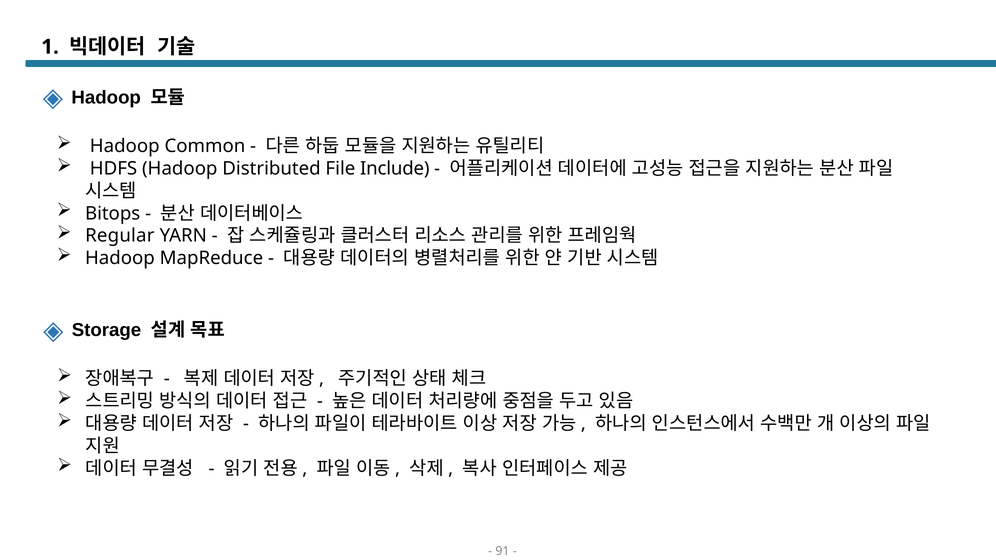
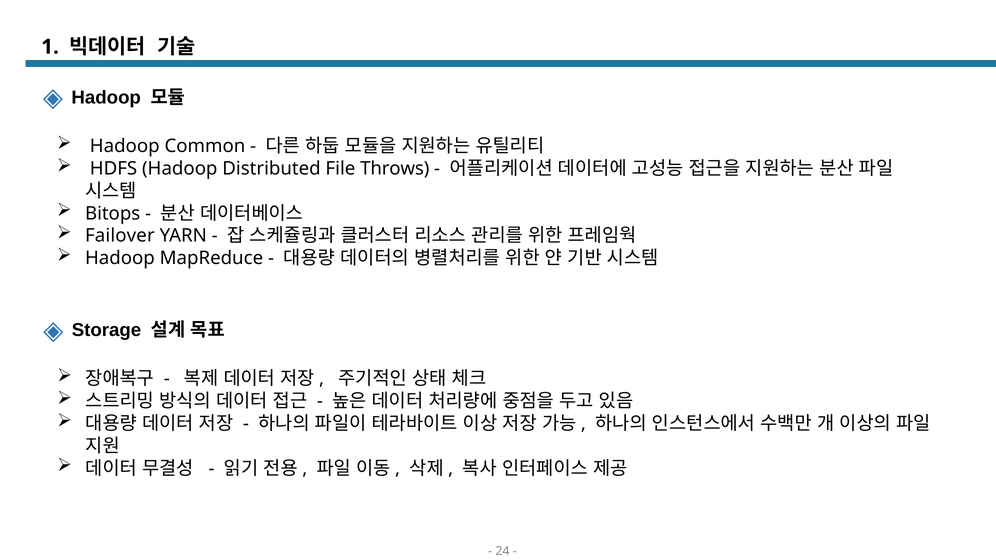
Include: Include -> Throws
Regular: Regular -> Failover
91: 91 -> 24
